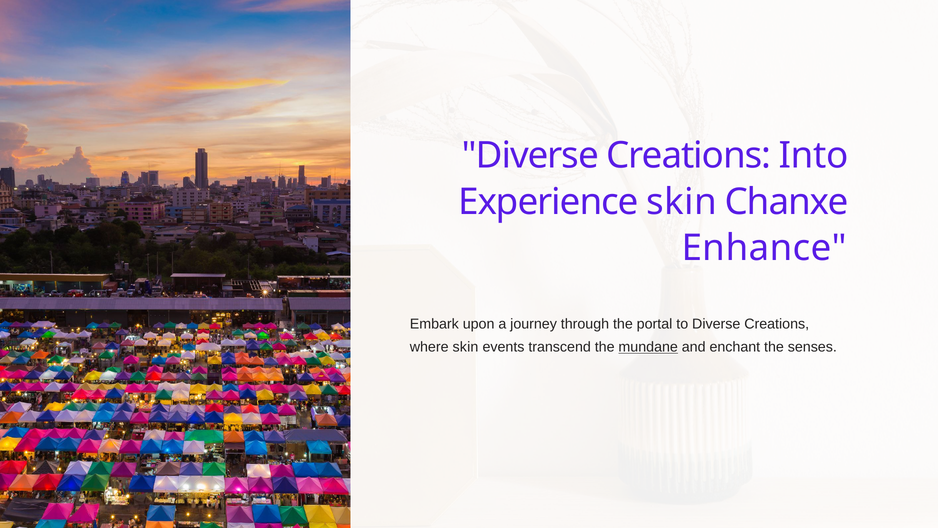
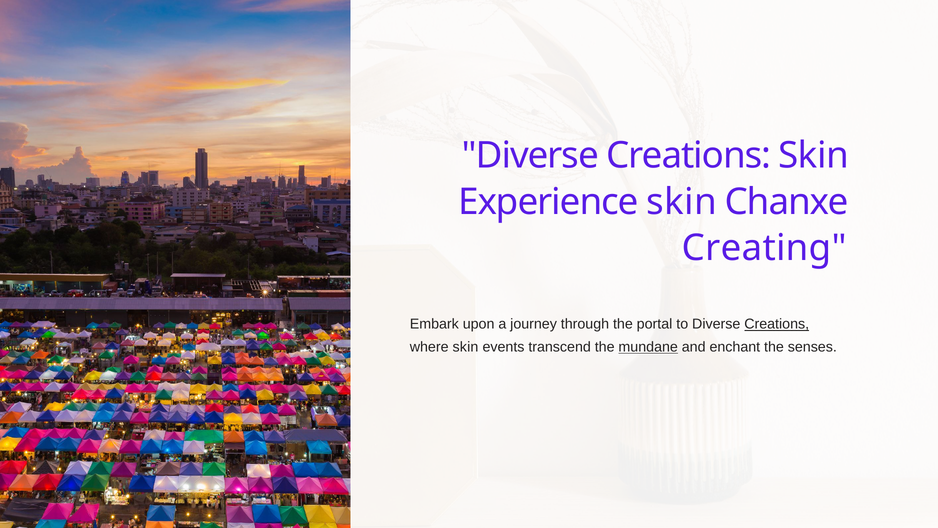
Creations Into: Into -> Skin
Enhance: Enhance -> Creating
Creations at (777, 324) underline: none -> present
